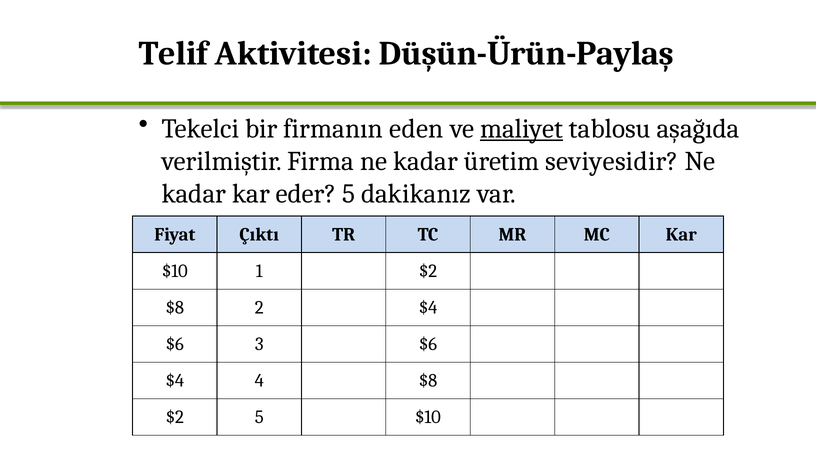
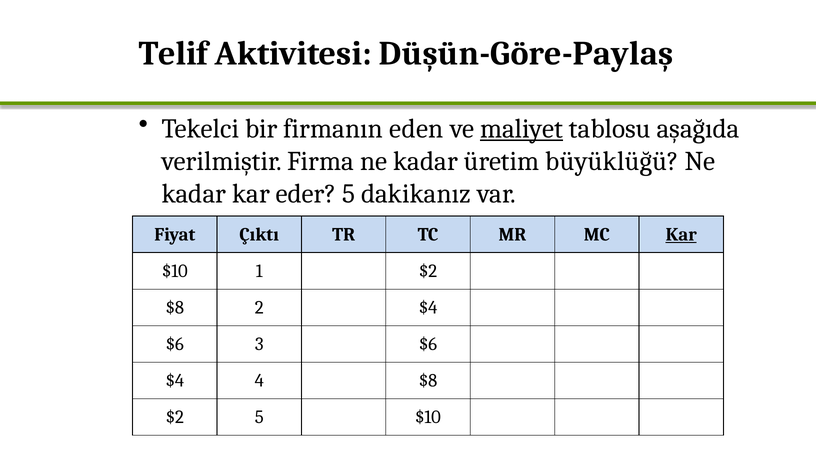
Düşün-Ürün-Paylaş: Düşün-Ürün-Paylaş -> Düşün-Göre-Paylaş
seviyesidir: seviyesidir -> büyüklüğü
Kar at (681, 235) underline: none -> present
